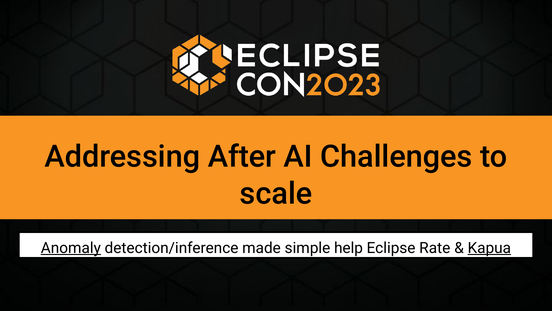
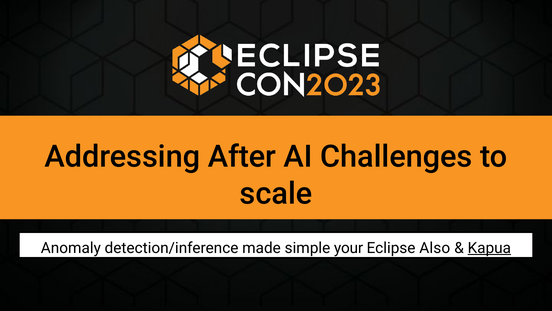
Anomaly underline: present -> none
help: help -> your
Rate: Rate -> Also
